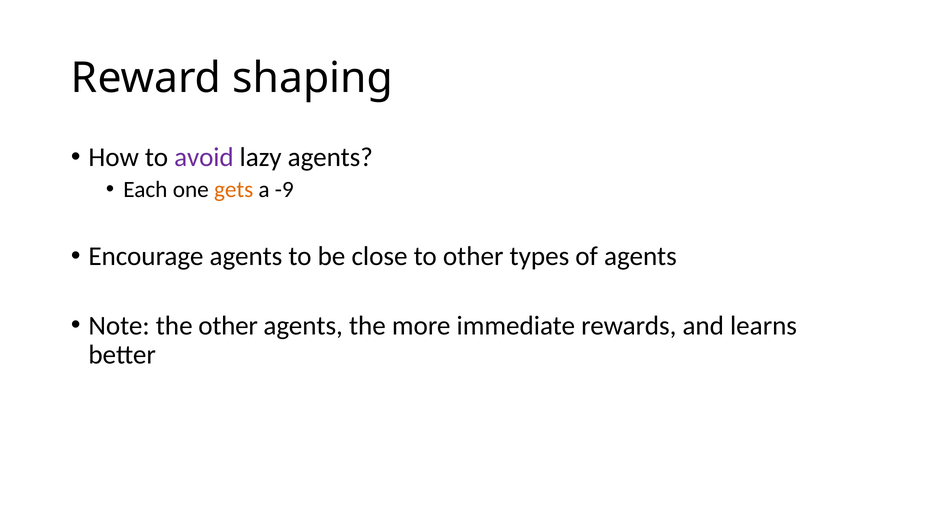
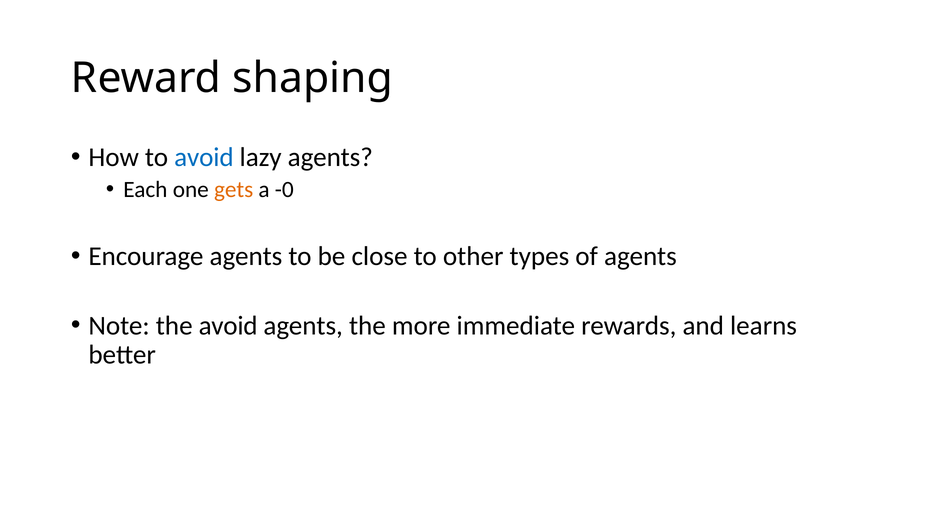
avoid at (204, 157) colour: purple -> blue
-9: -9 -> -0
the other: other -> avoid
